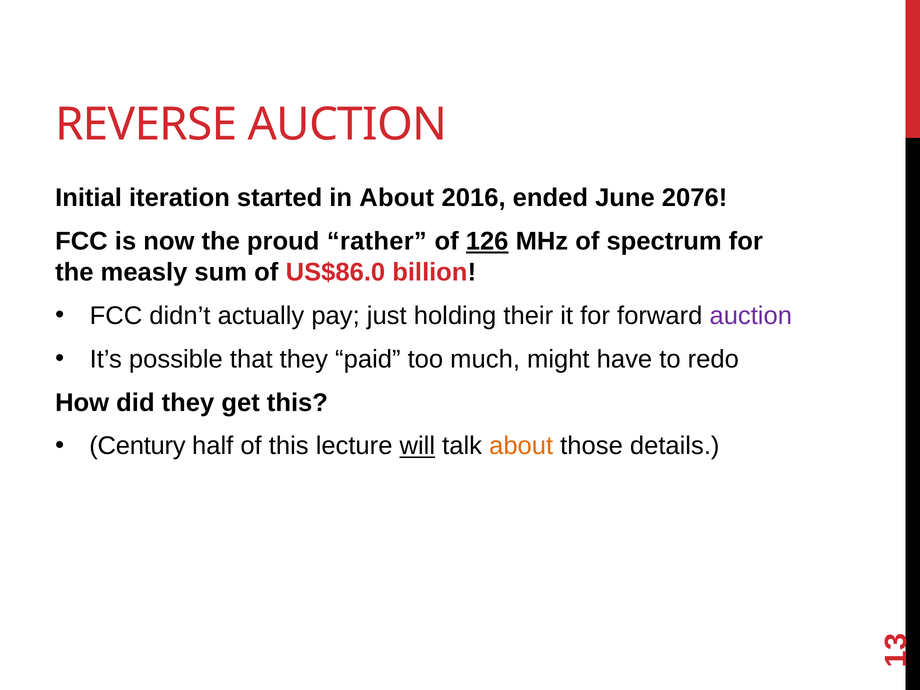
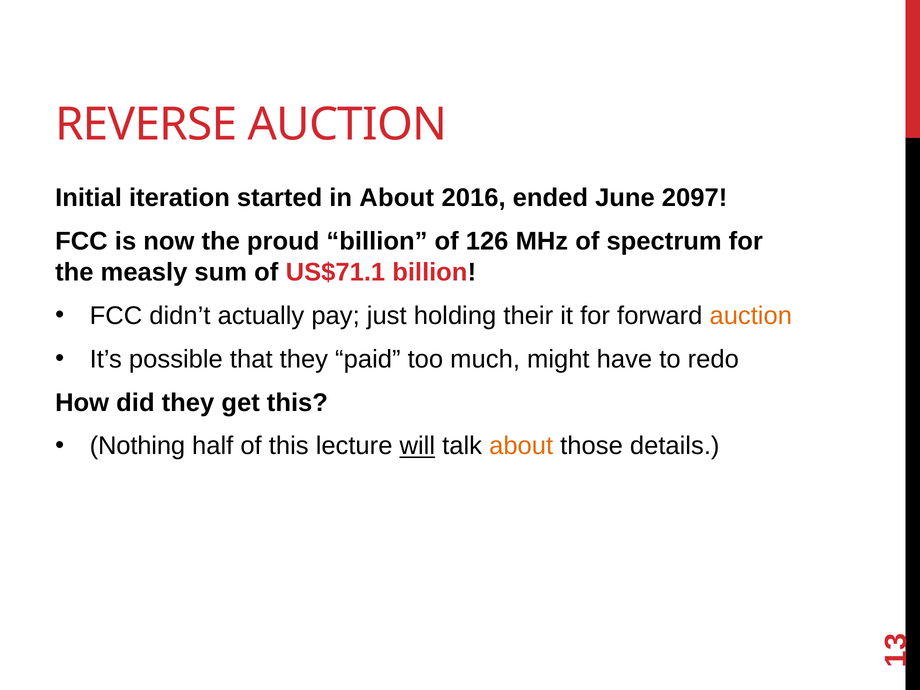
2076: 2076 -> 2097
proud rather: rather -> billion
126 underline: present -> none
US$86.0: US$86.0 -> US$71.1
auction at (751, 316) colour: purple -> orange
Century: Century -> Nothing
